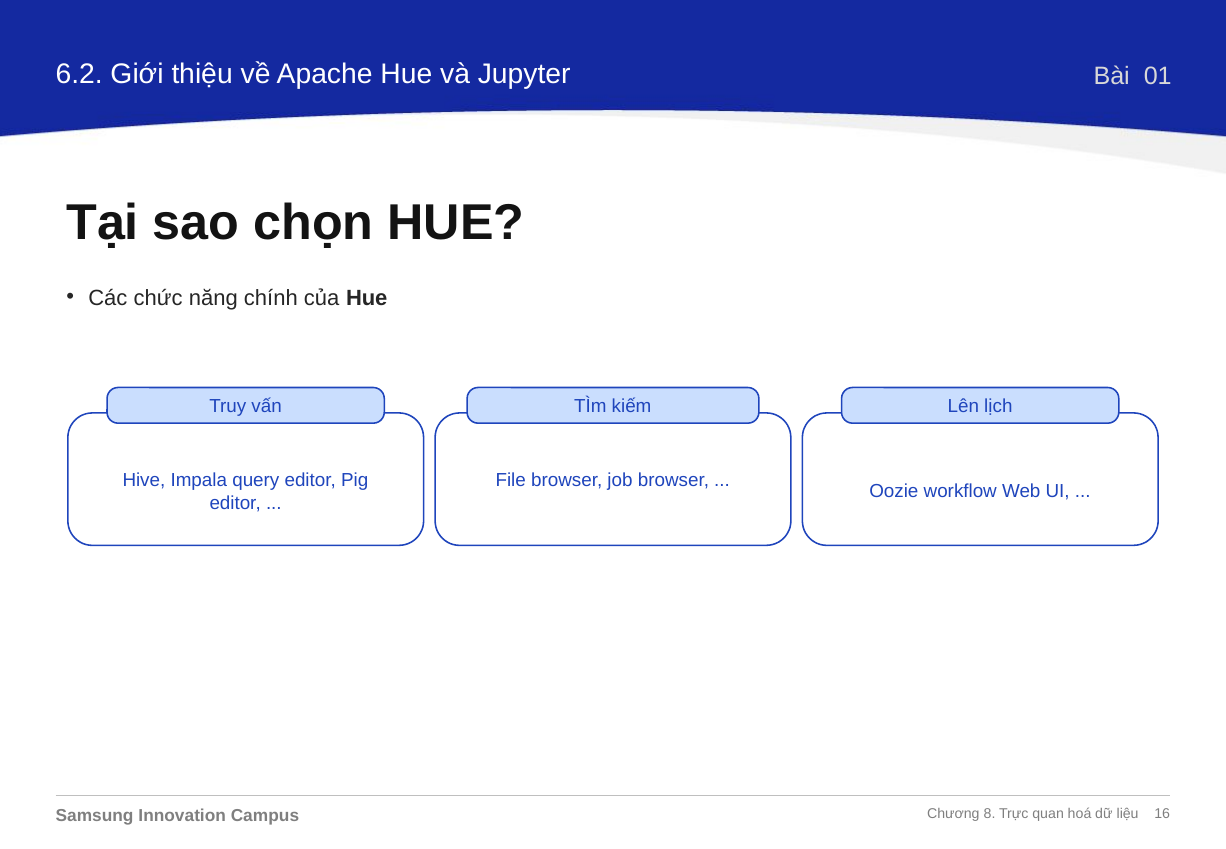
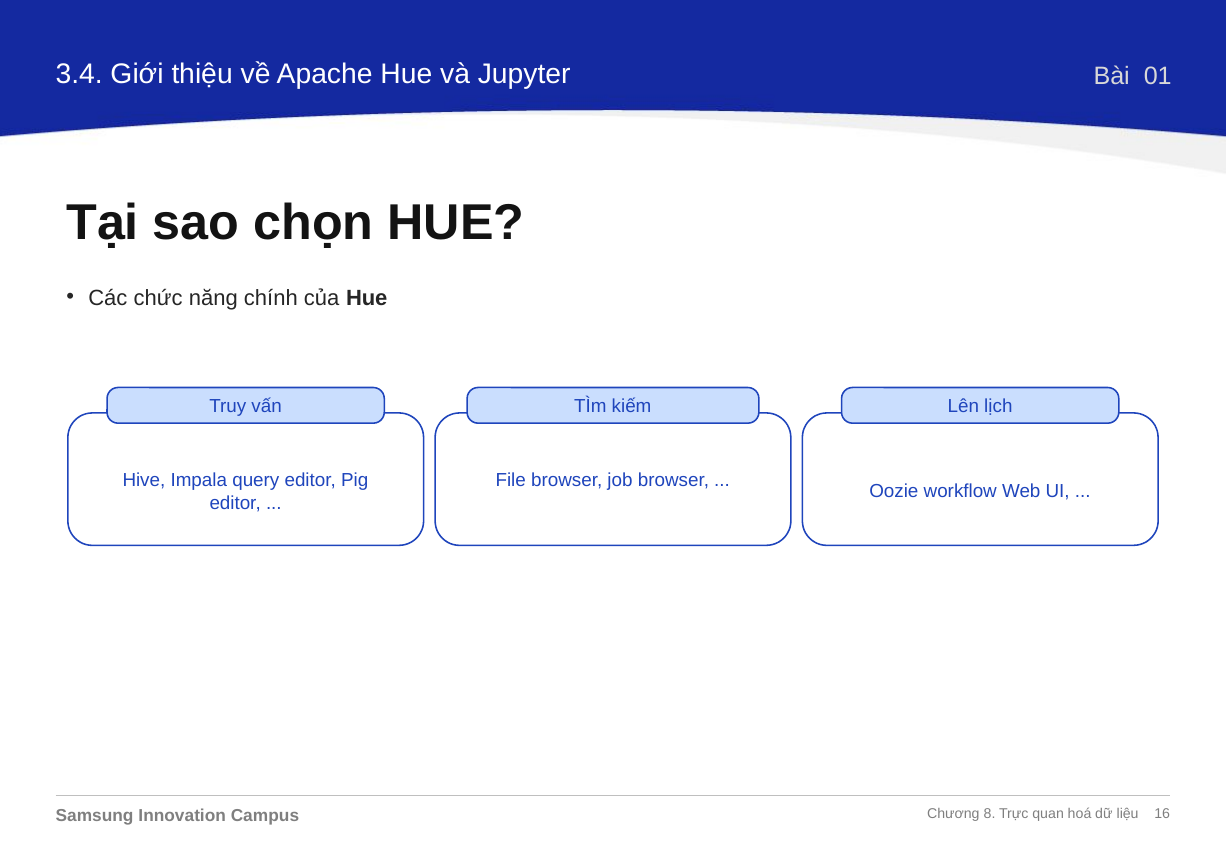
6.2: 6.2 -> 3.4
